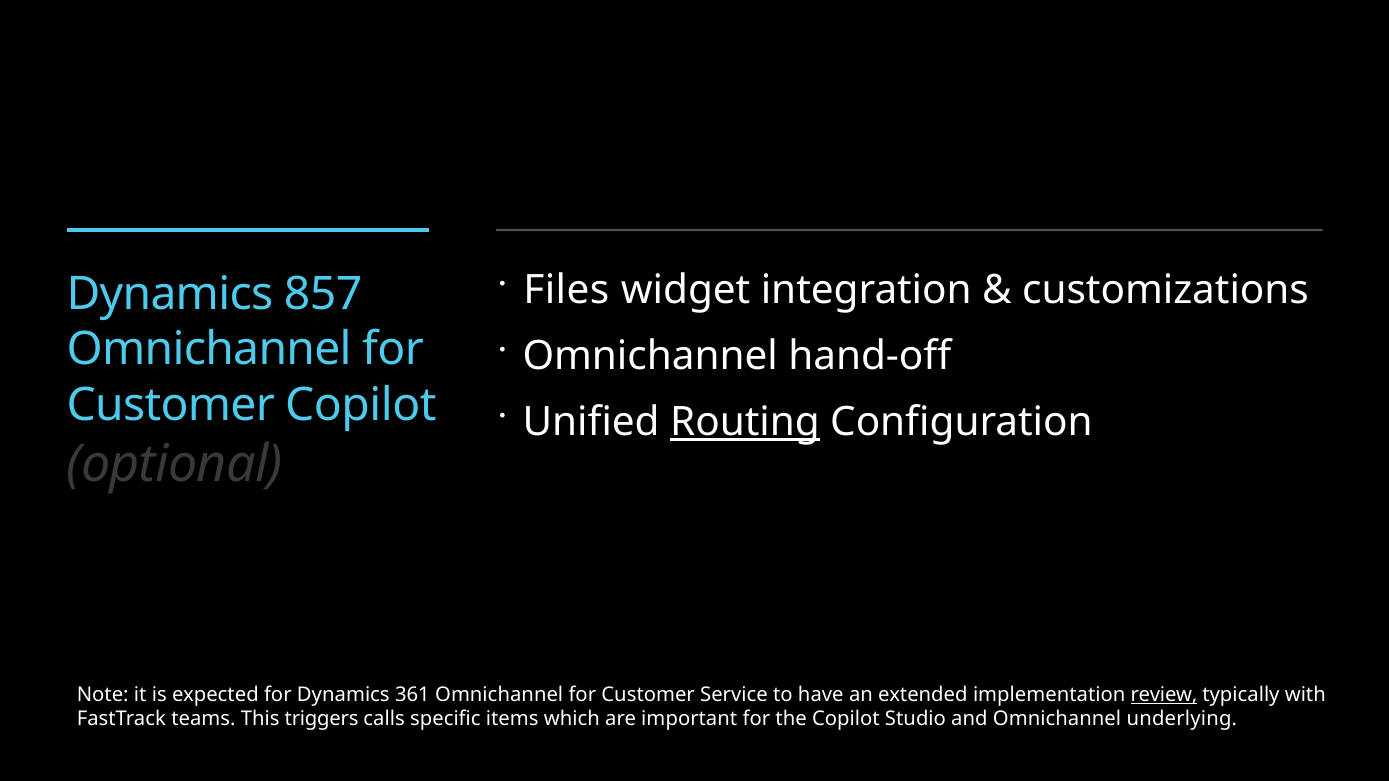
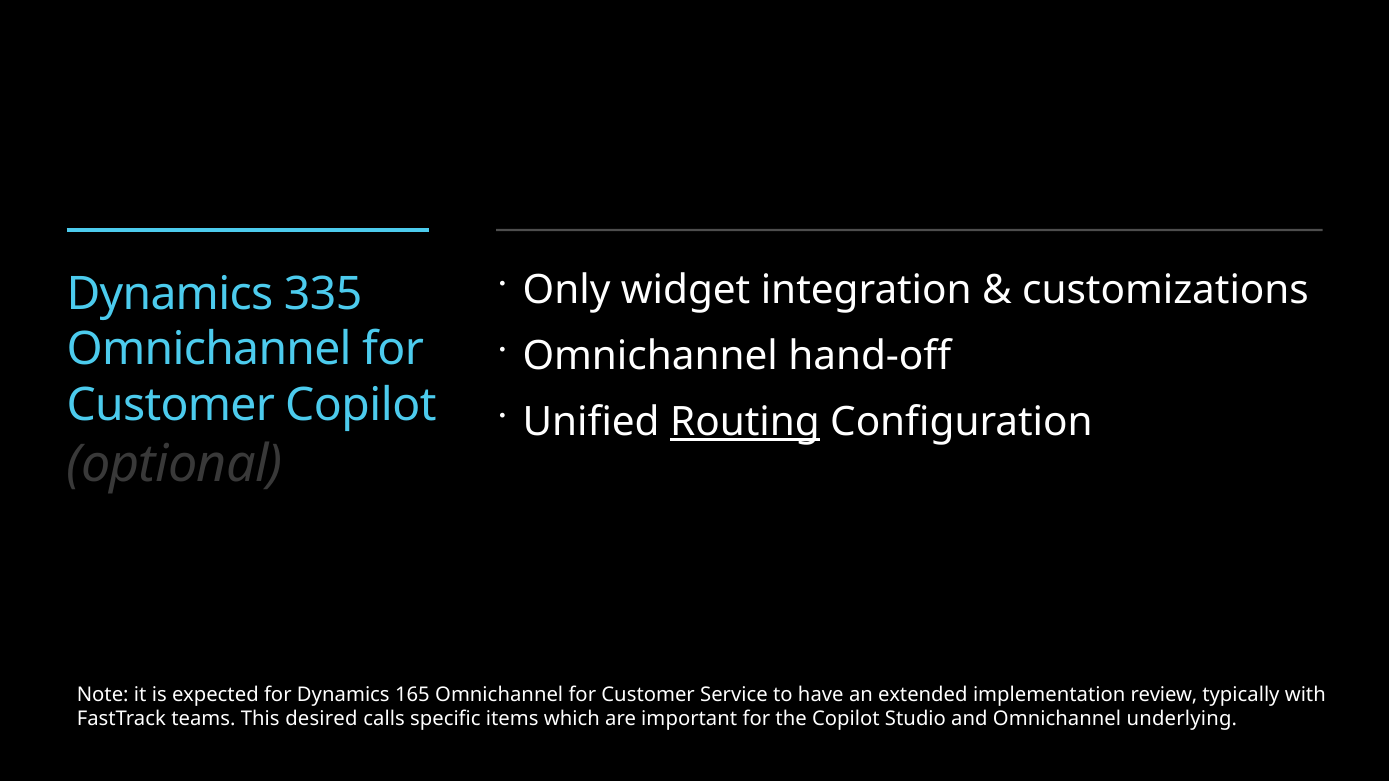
Files: Files -> Only
857: 857 -> 335
361: 361 -> 165
review underline: present -> none
triggers: triggers -> desired
